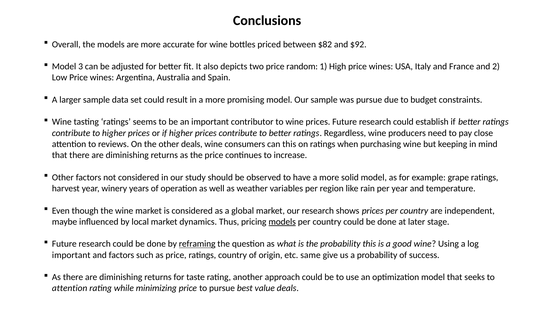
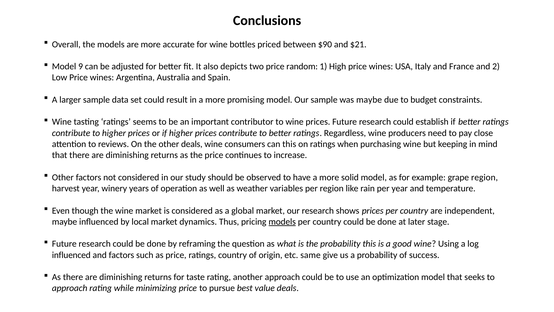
$82: $82 -> $90
$92: $92 -> $21
3: 3 -> 9
was pursue: pursue -> maybe
grape ratings: ratings -> region
reframing underline: present -> none
important at (71, 255): important -> influenced
attention at (70, 288): attention -> approach
